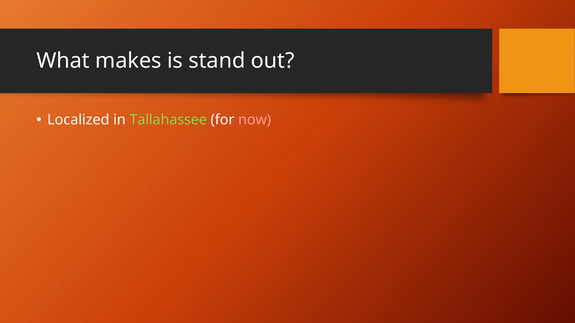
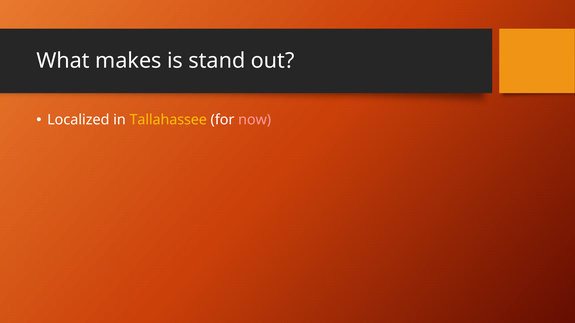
Tallahassee colour: light green -> yellow
